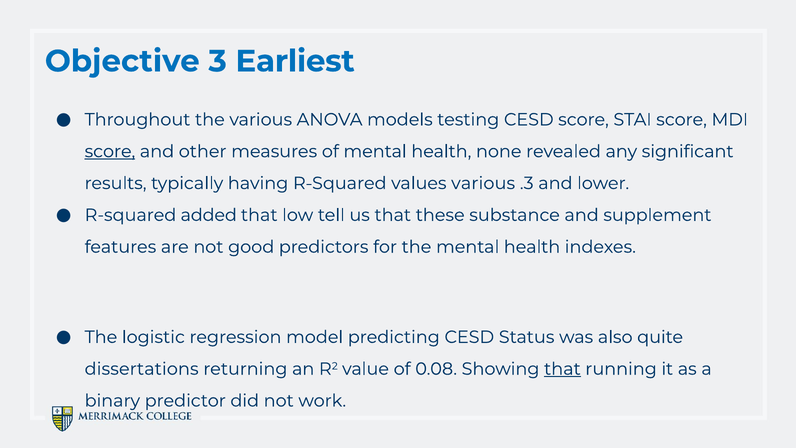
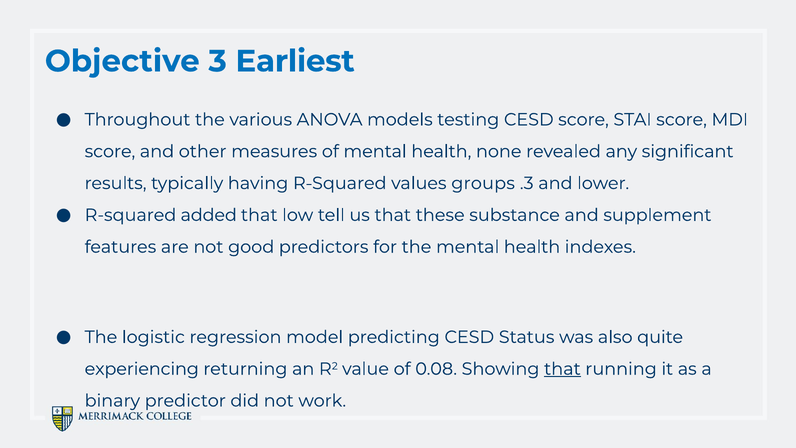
score at (110, 151) underline: present -> none
values various: various -> groups
dissertations: dissertations -> experiencing
